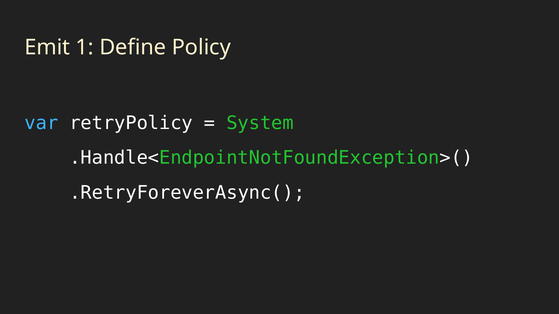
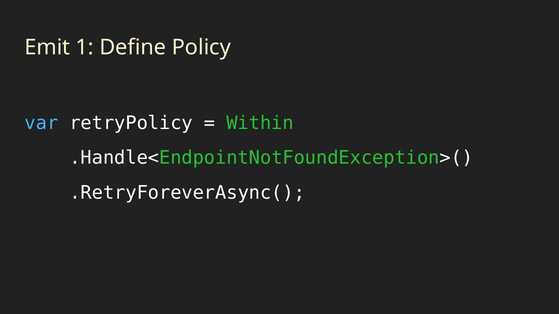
System: System -> Within
